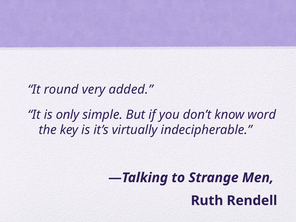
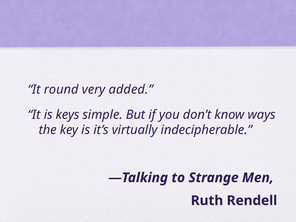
only: only -> keys
word: word -> ways
